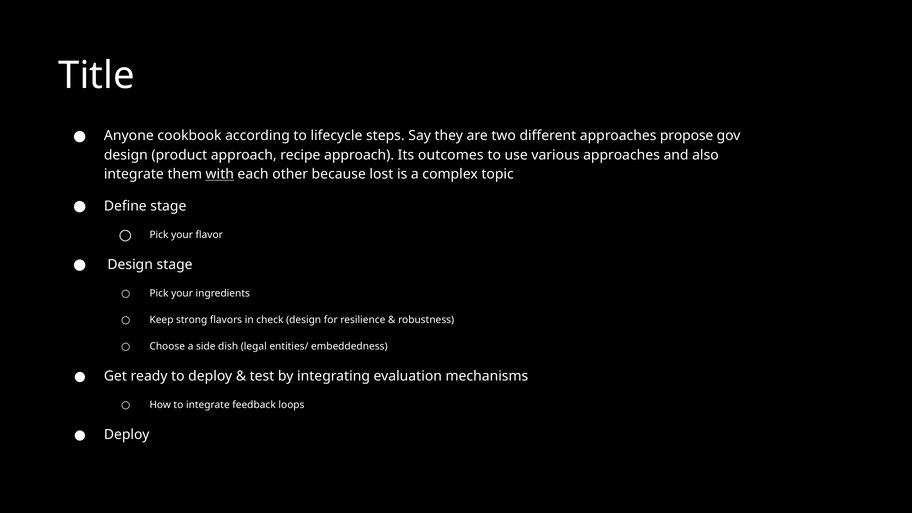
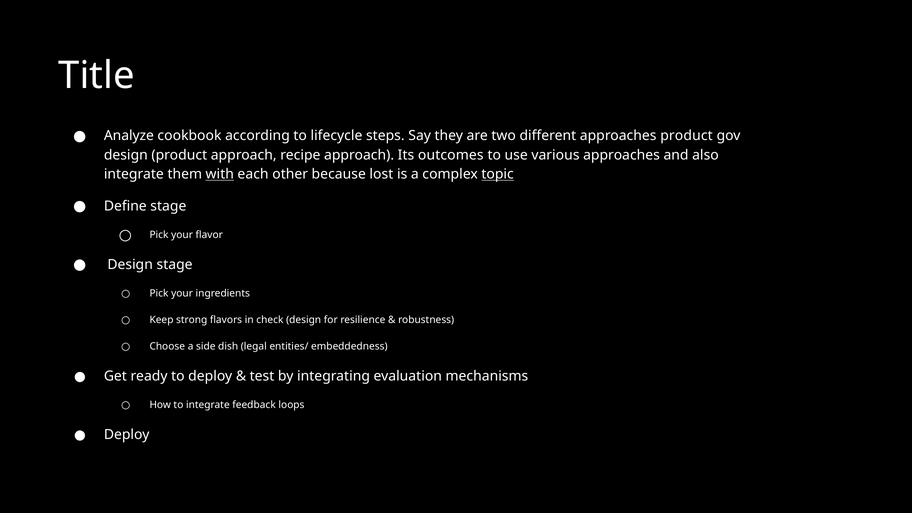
Anyone: Anyone -> Analyze
approaches propose: propose -> product
topic underline: none -> present
